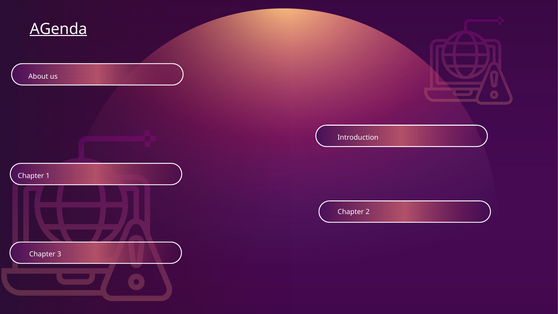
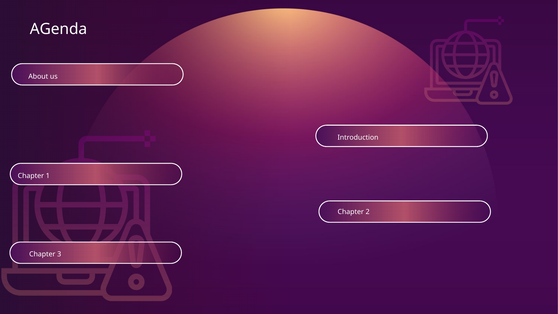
AGenda underline: present -> none
